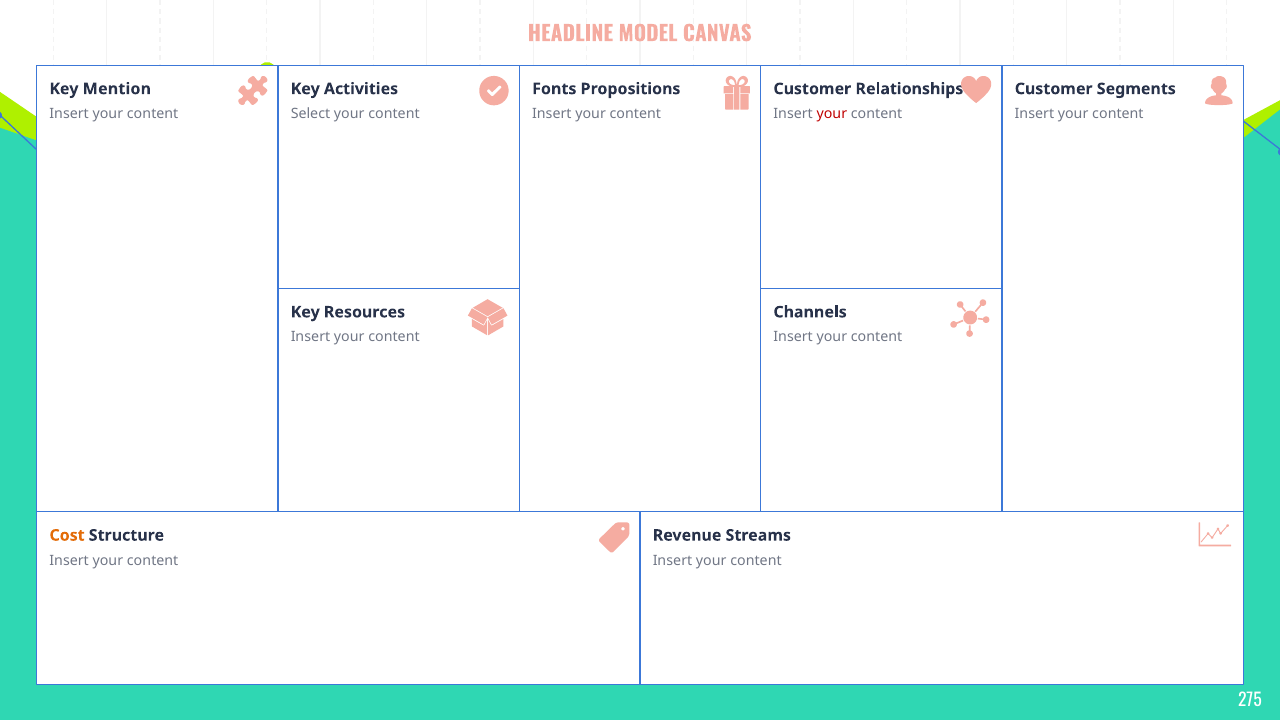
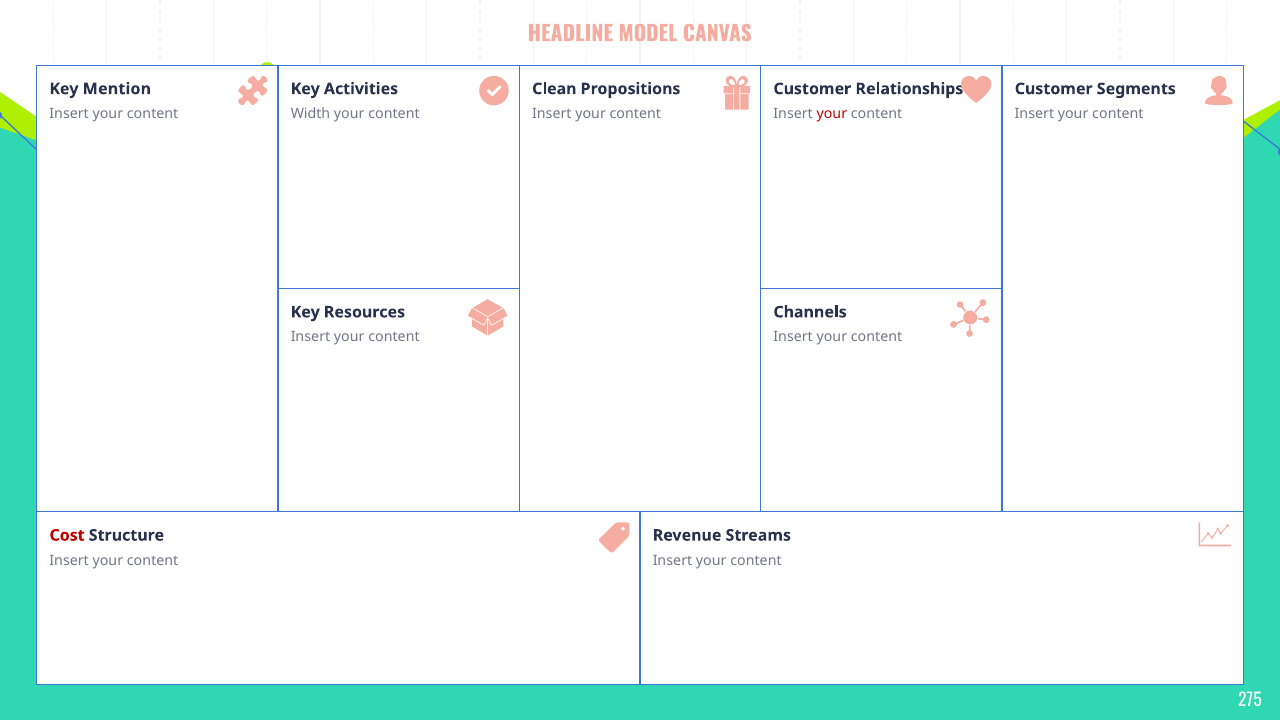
Fonts: Fonts -> Clean
Select: Select -> Width
Cost colour: orange -> red
